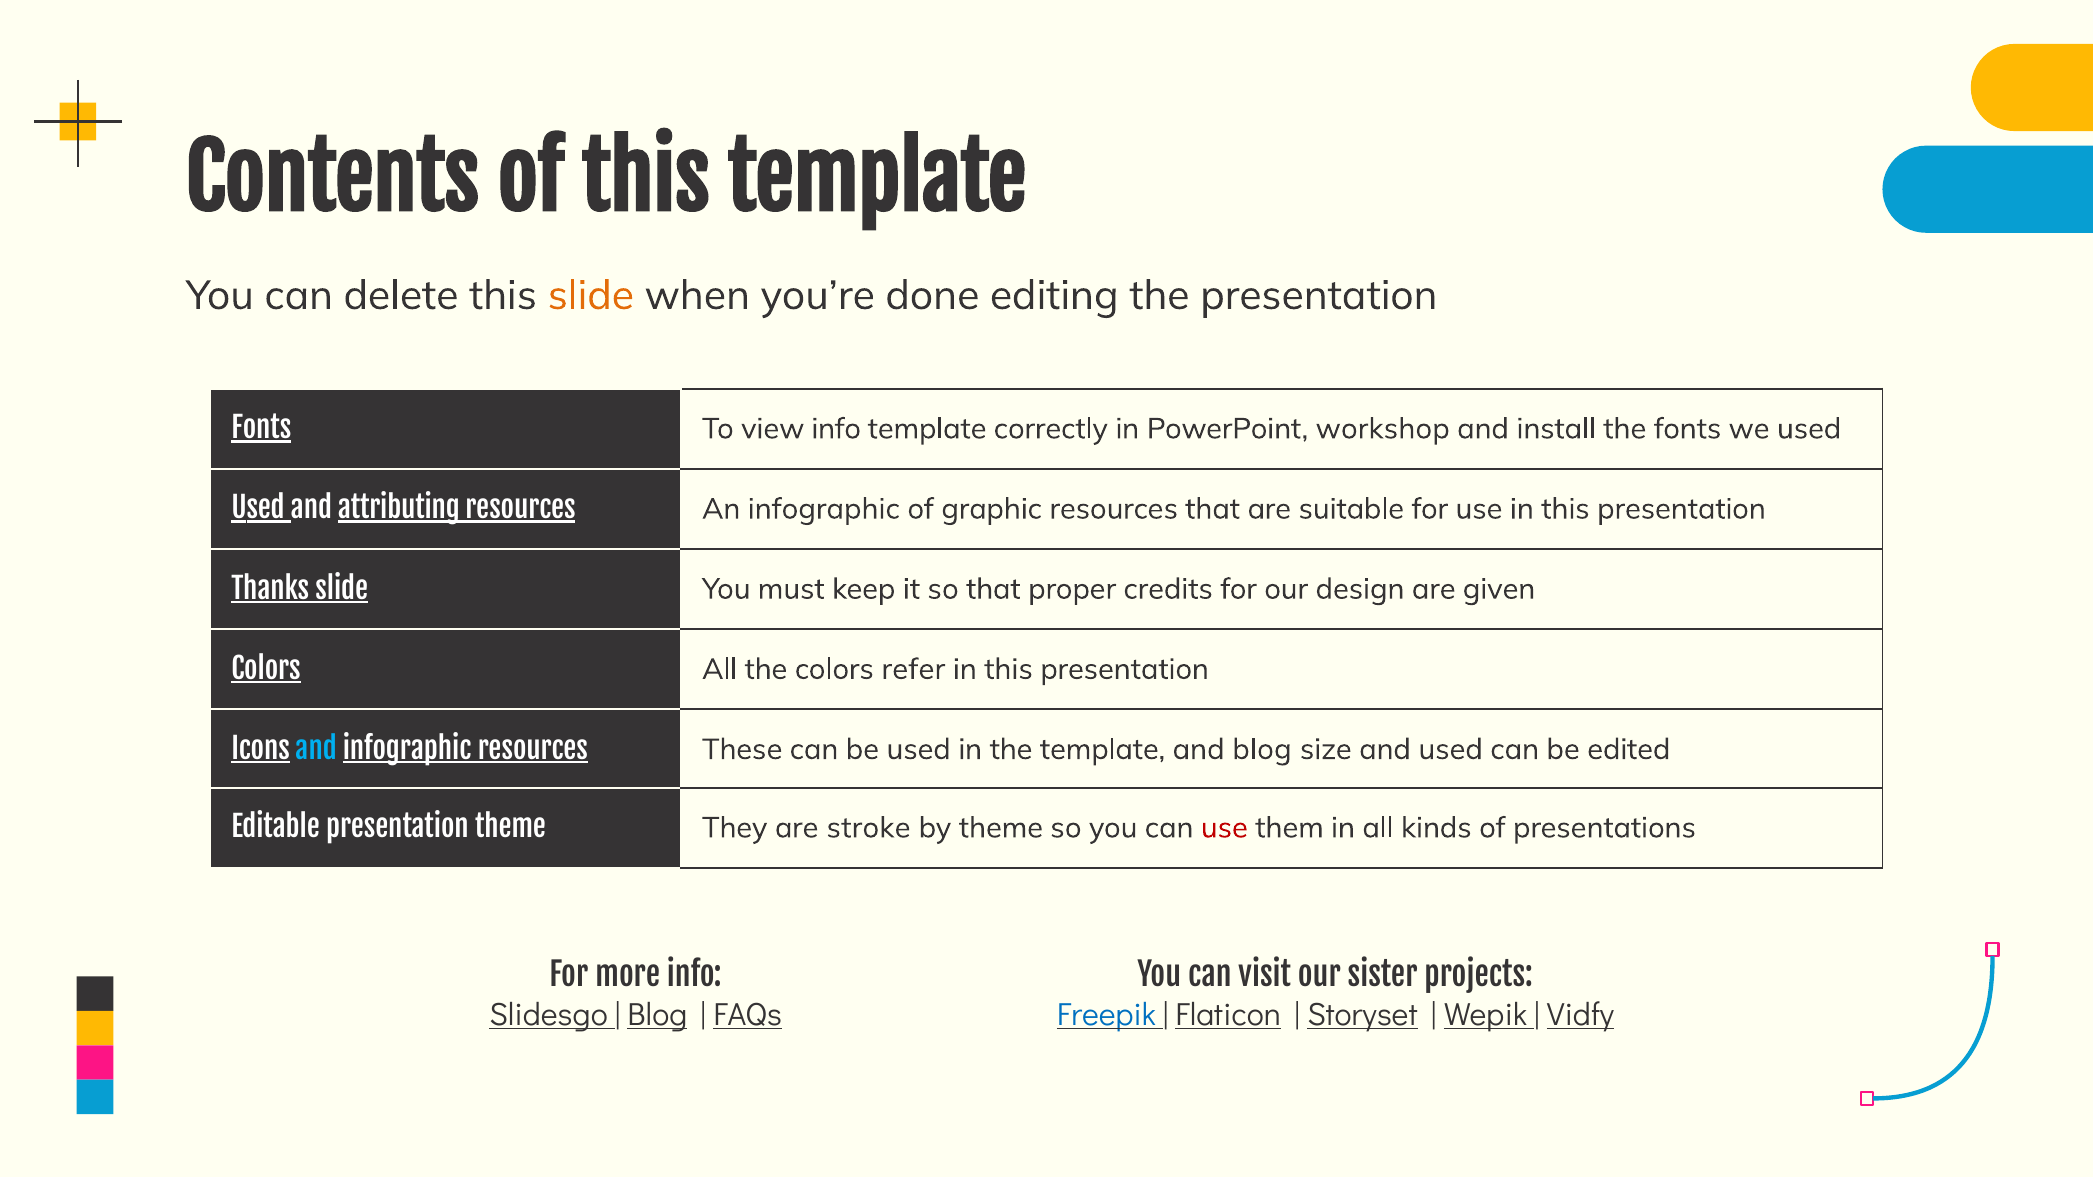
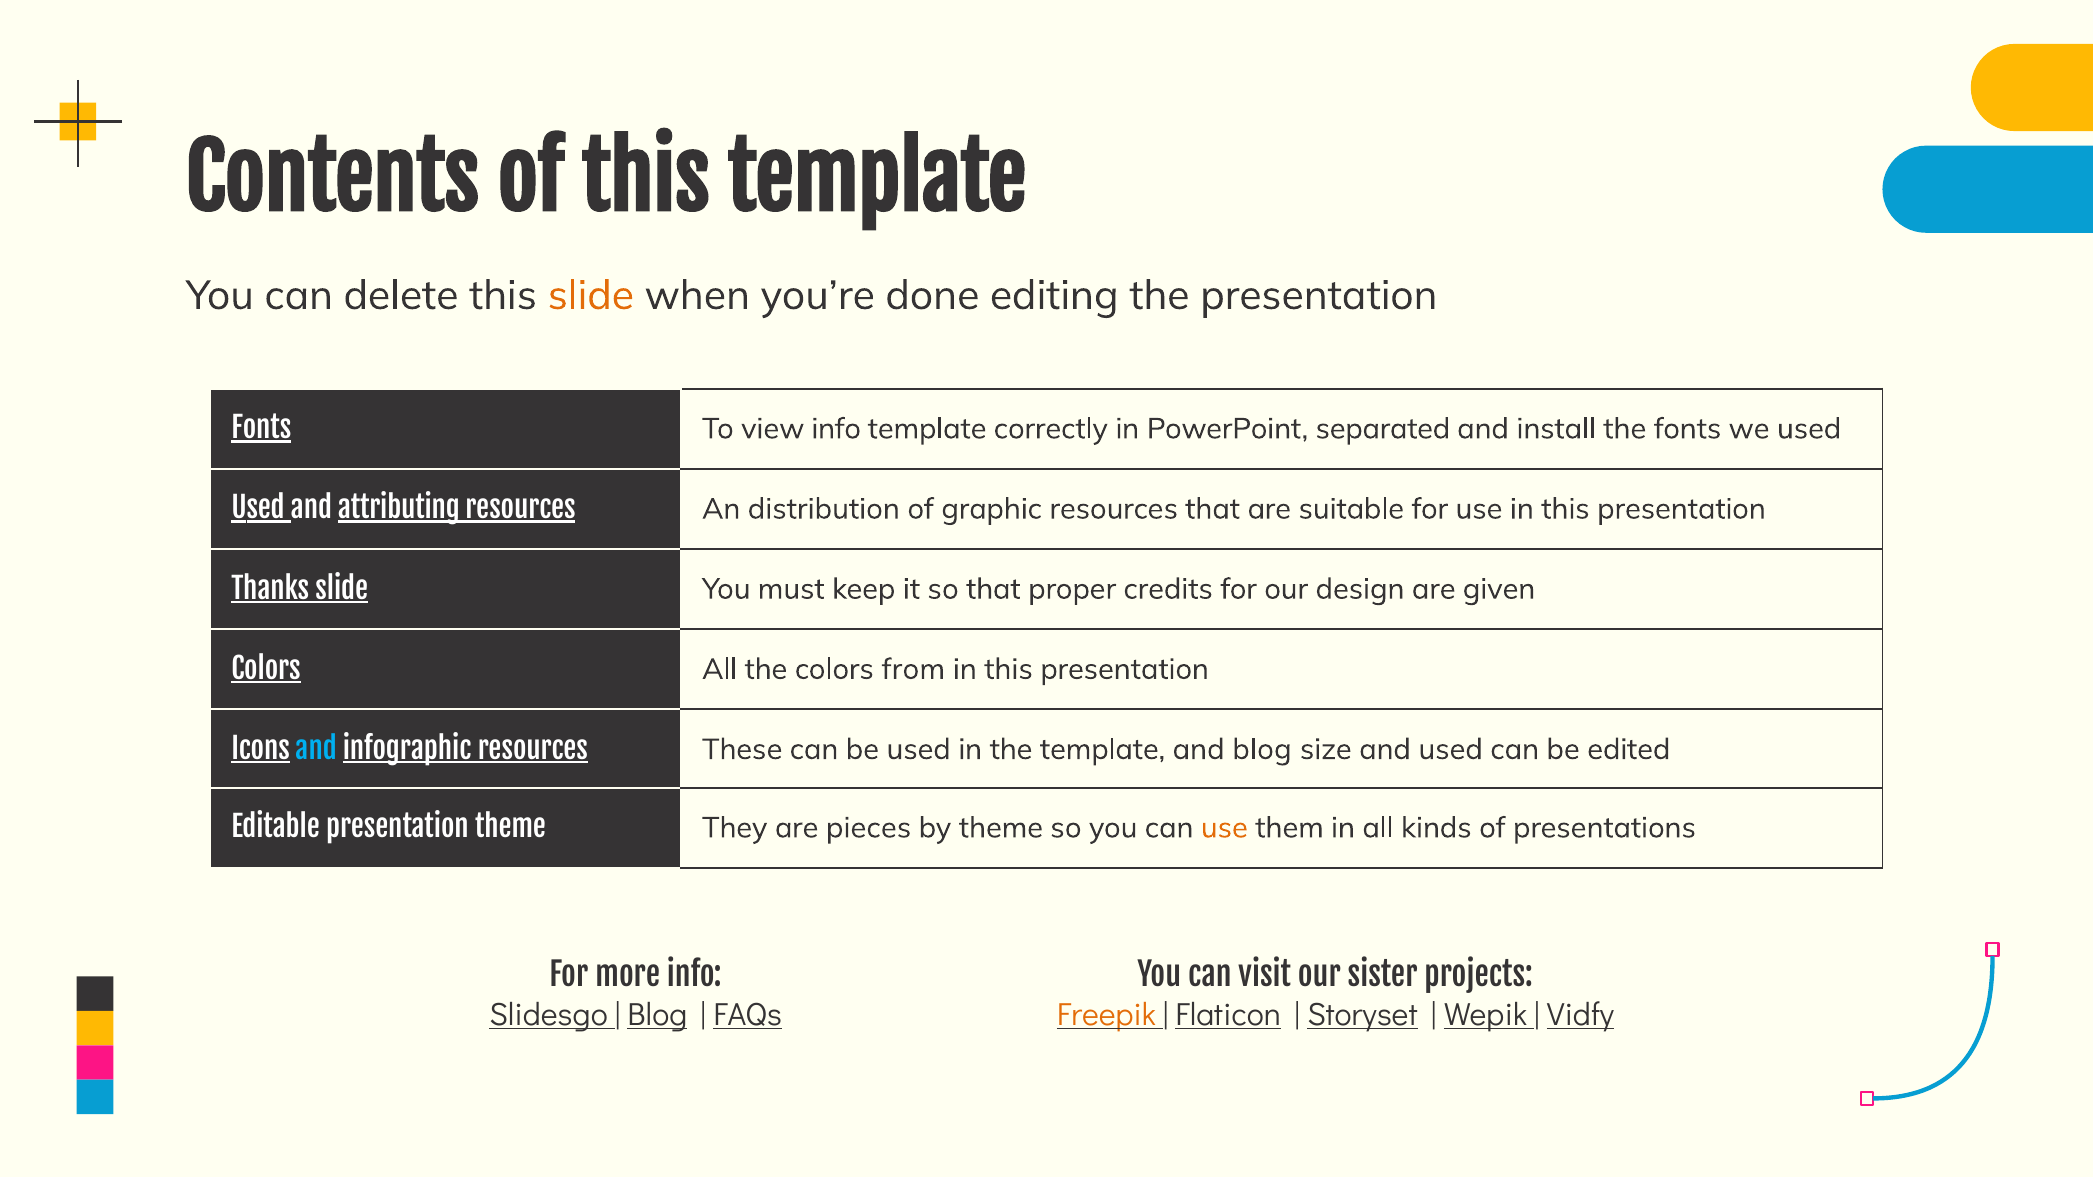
workshop: workshop -> separated
An infographic: infographic -> distribution
refer: refer -> from
stroke: stroke -> pieces
use at (1224, 828) colour: red -> orange
Freepik colour: blue -> orange
